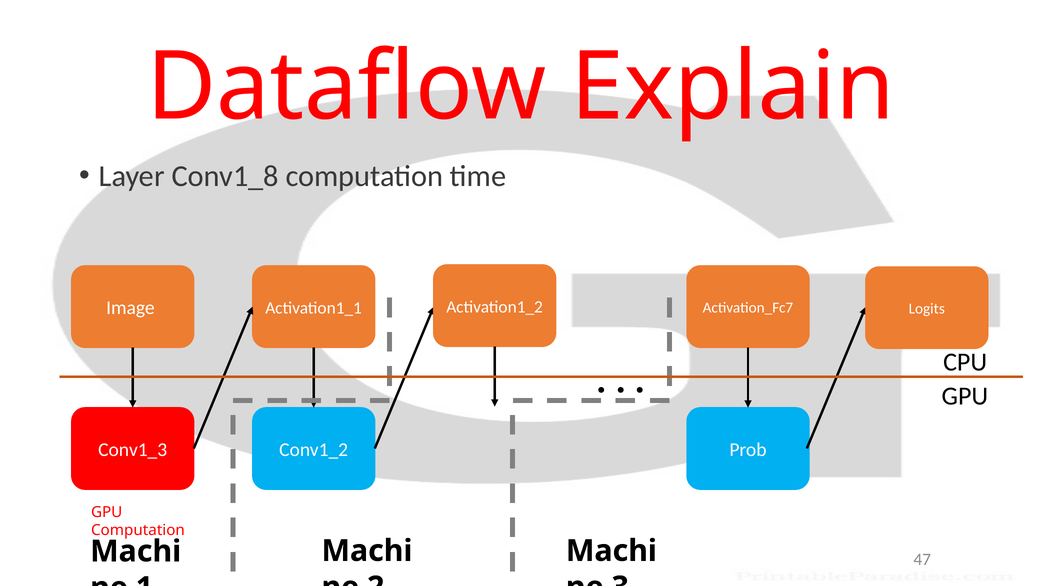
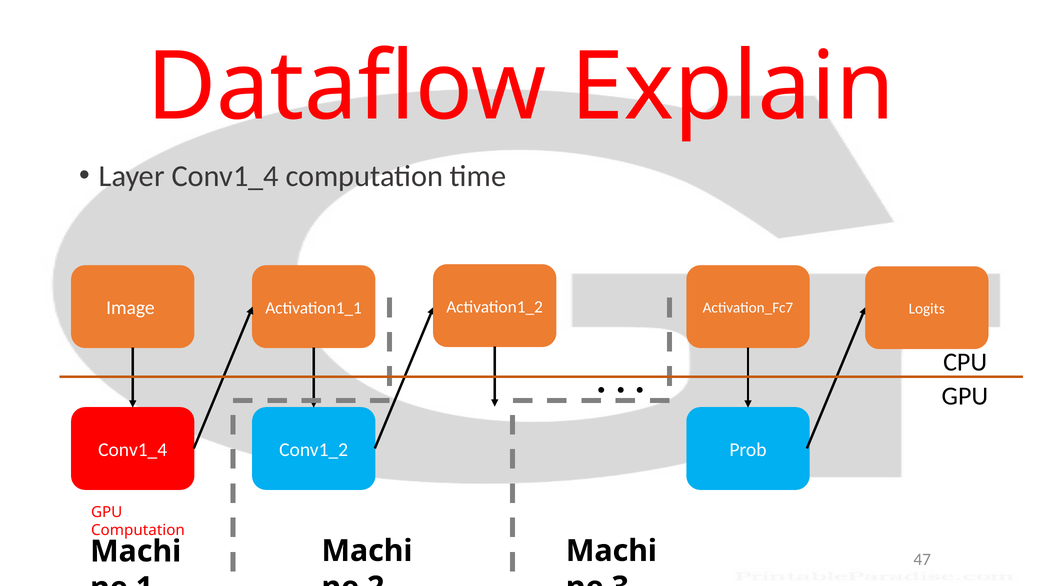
Layer Conv1_8: Conv1_8 -> Conv1_4
Conv1_3 at (133, 450): Conv1_3 -> Conv1_4
